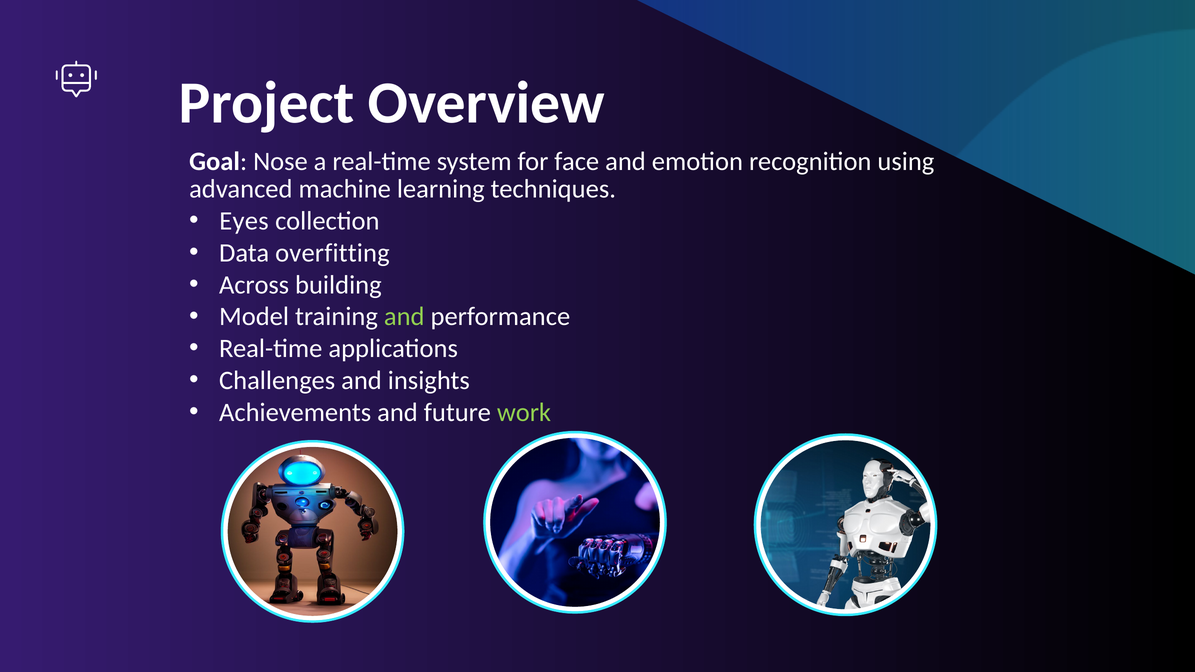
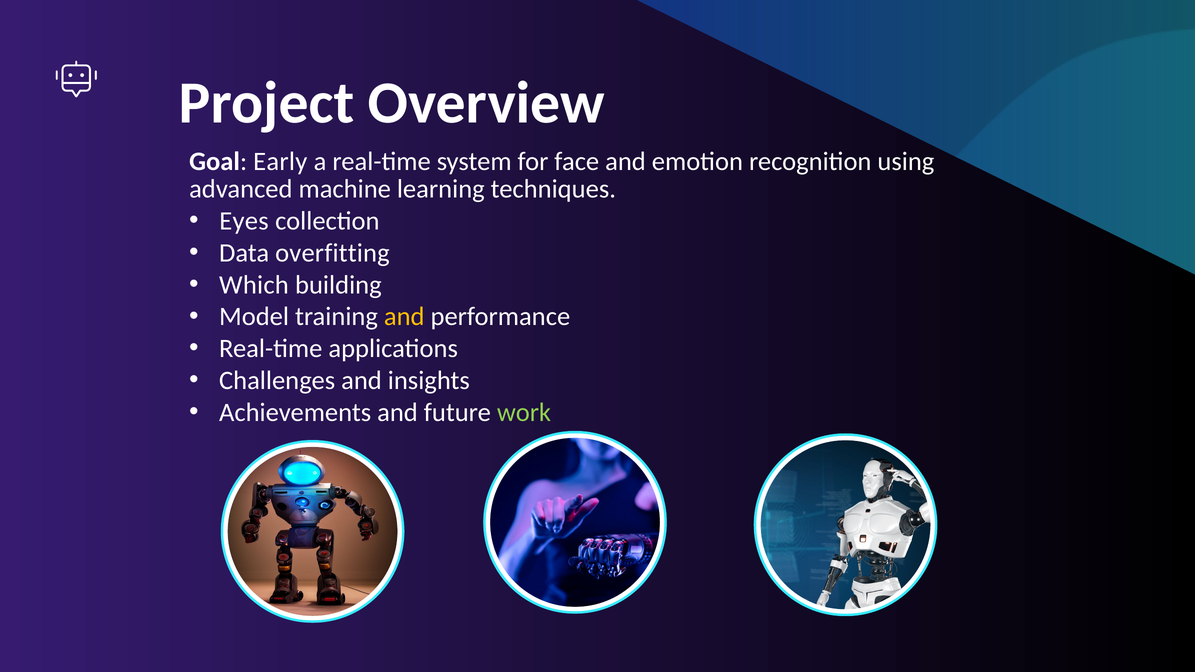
Nose: Nose -> Early
Across: Across -> Which
and at (404, 317) colour: light green -> yellow
